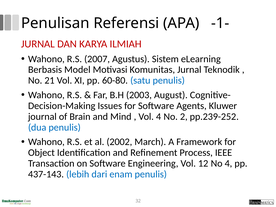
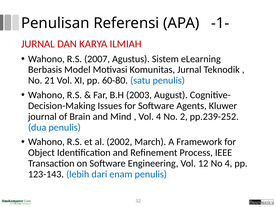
437-143: 437-143 -> 123-143
